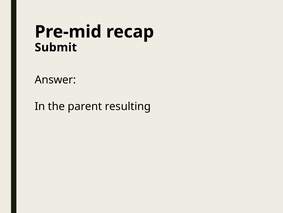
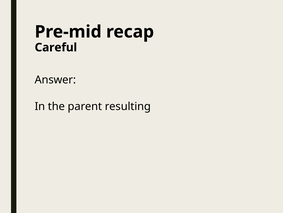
Submit: Submit -> Careful
